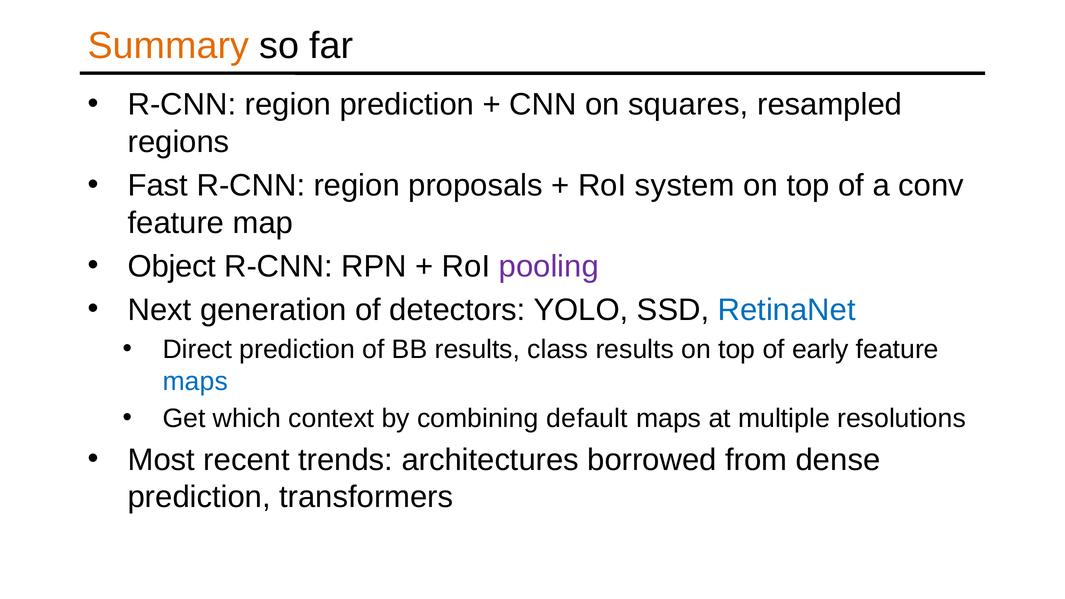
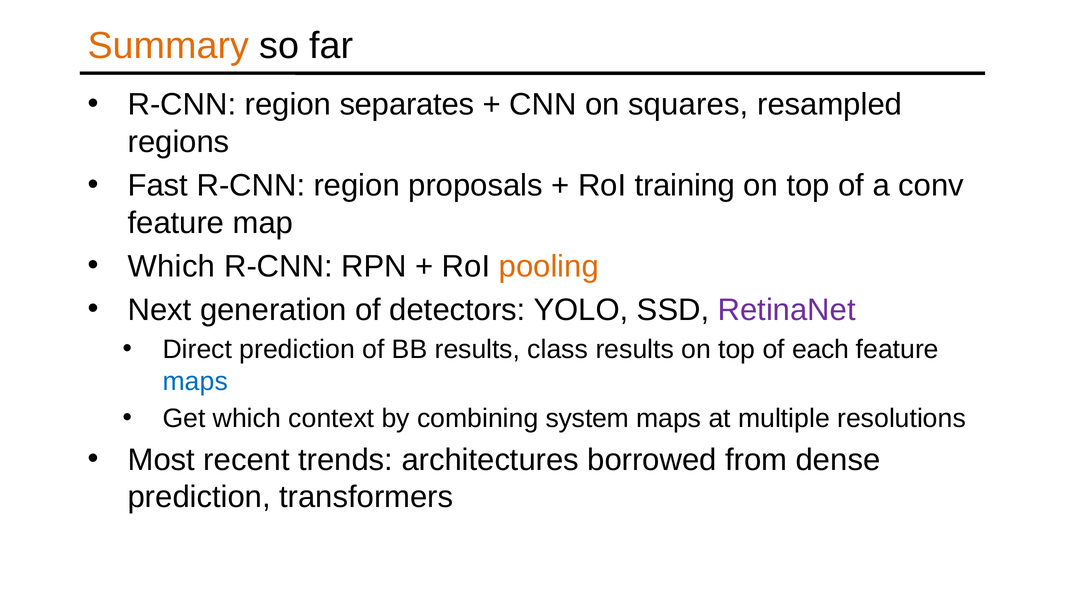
region prediction: prediction -> separates
system: system -> training
Object at (172, 266): Object -> Which
pooling colour: purple -> orange
RetinaNet colour: blue -> purple
early: early -> each
default: default -> system
